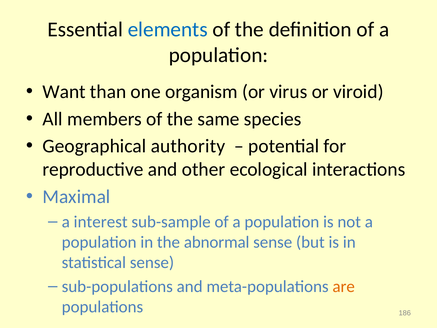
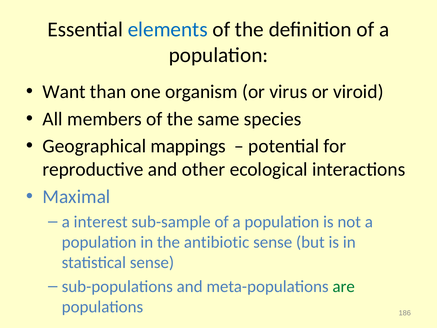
authority: authority -> mappings
abnormal: abnormal -> antibiotic
are colour: orange -> green
